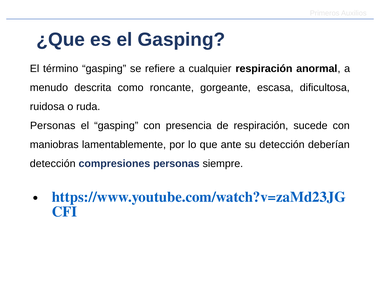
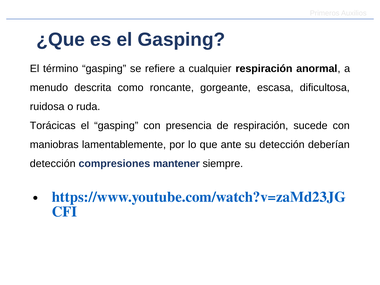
Personas at (53, 126): Personas -> Torácicas
compresiones personas: personas -> mantener
